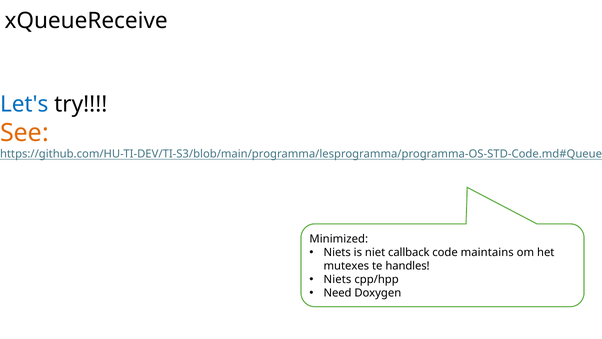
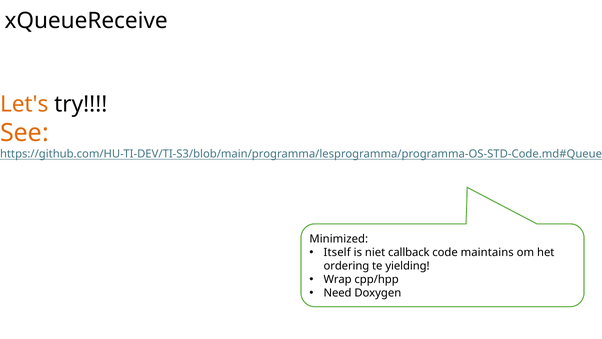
Let's colour: blue -> orange
Niets at (337, 252): Niets -> Itself
mutexes: mutexes -> ordering
handles: handles -> yielding
Niets at (337, 279): Niets -> Wrap
